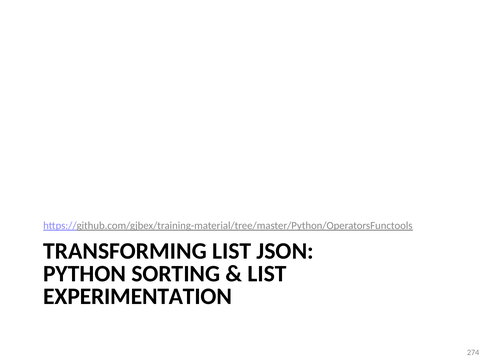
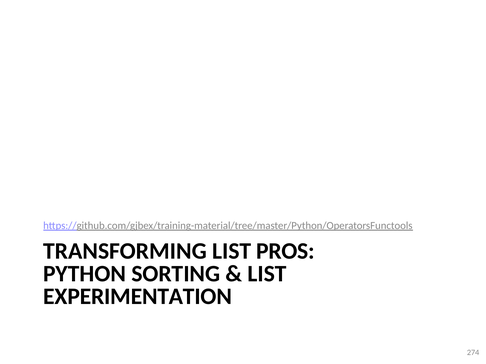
JSON: JSON -> PROS
